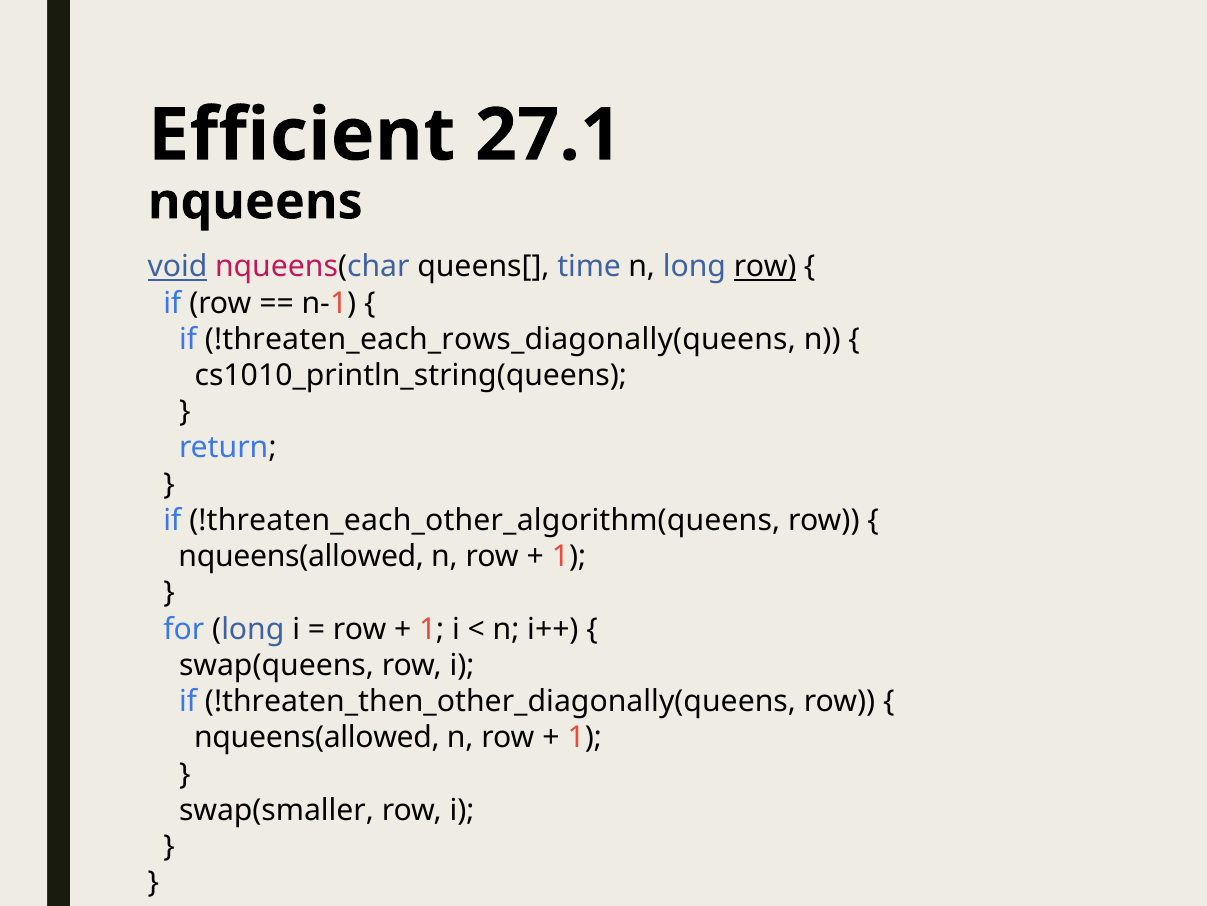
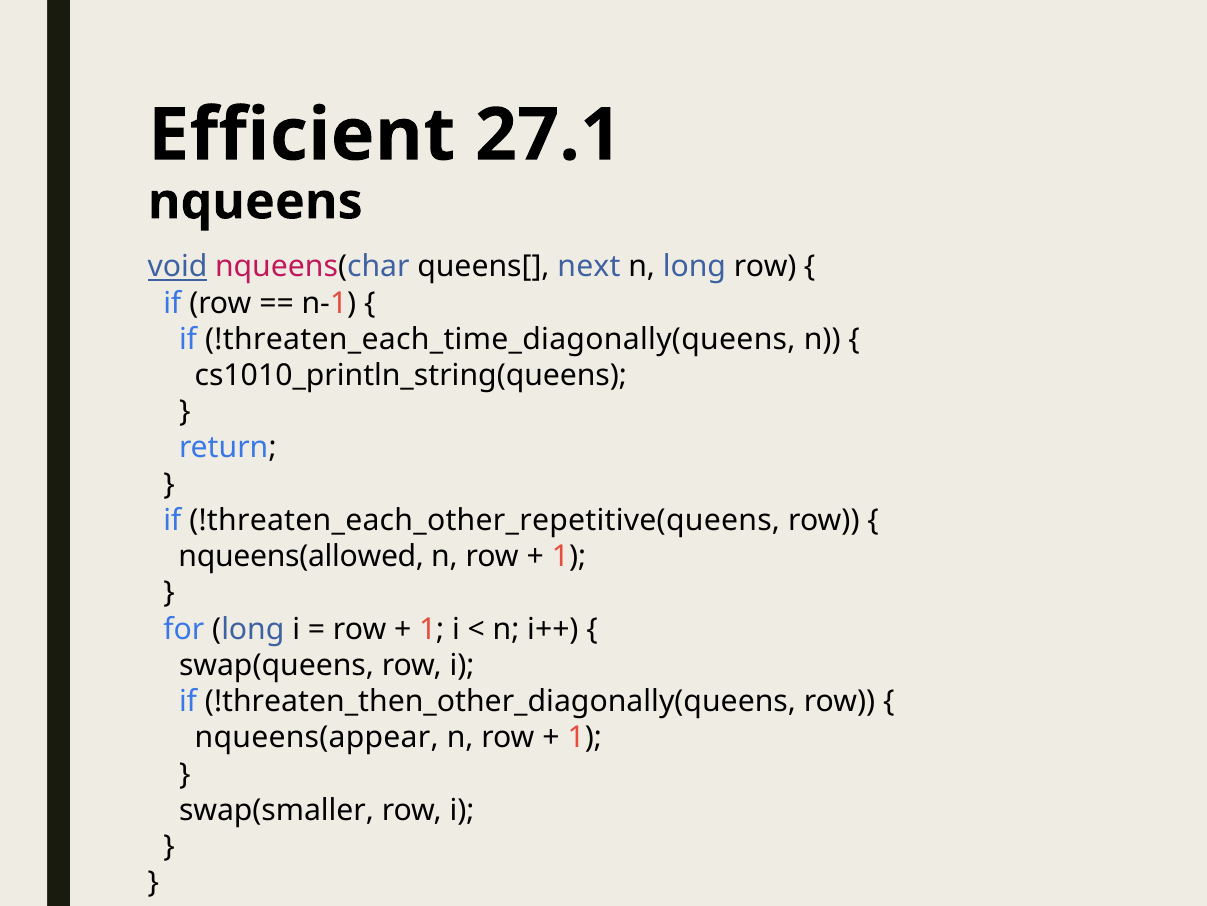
time: time -> next
row at (765, 267) underline: present -> none
!threaten_each_rows_diagonally(queens: !threaten_each_rows_diagonally(queens -> !threaten_each_time_diagonally(queens
!threaten_each_other_algorithm(queens: !threaten_each_other_algorithm(queens -> !threaten_each_other_repetitive(queens
nqueens(allowed at (317, 737): nqueens(allowed -> nqueens(appear
